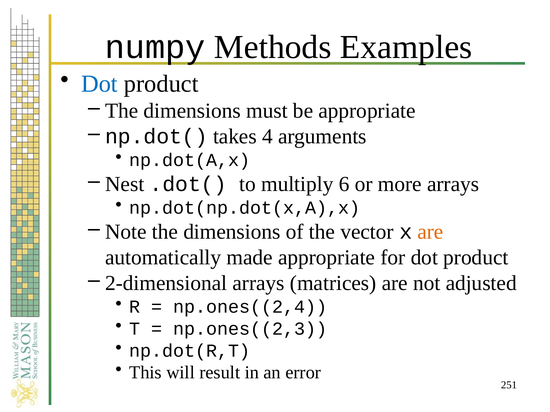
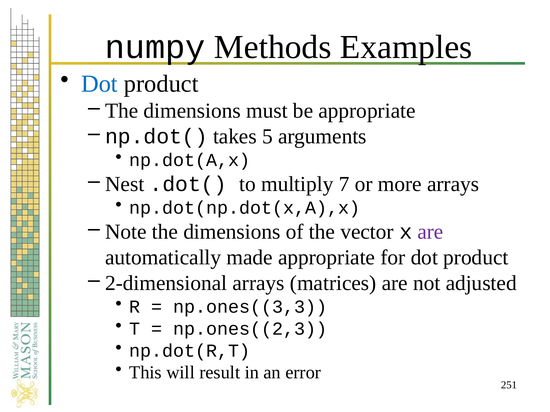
4: 4 -> 5
6: 6 -> 7
are at (430, 232) colour: orange -> purple
np.ones((2,4: np.ones((2,4 -> np.ones((3,3
